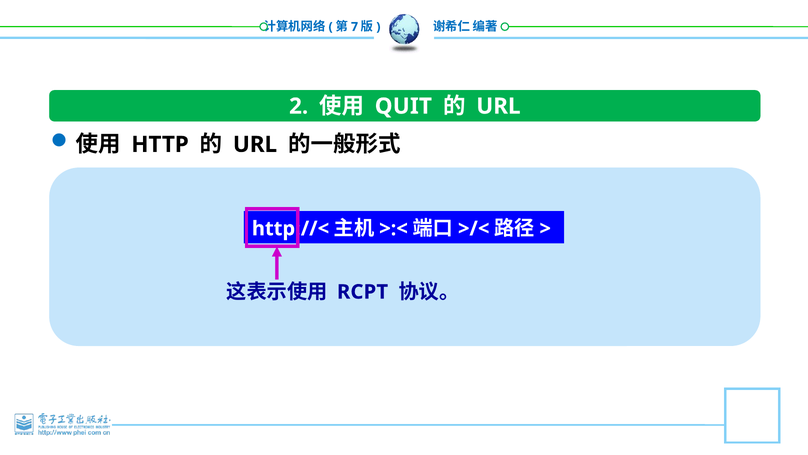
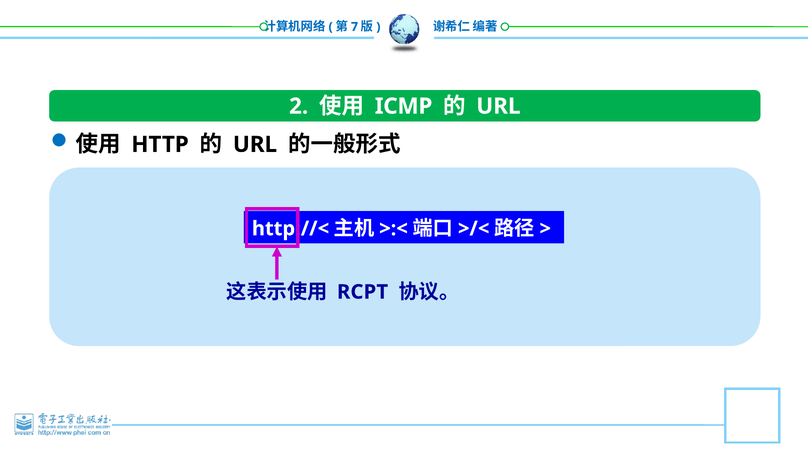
QUIT: QUIT -> ICMP
